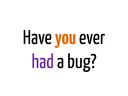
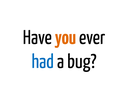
had colour: purple -> blue
